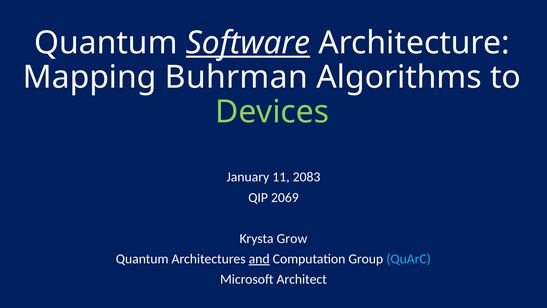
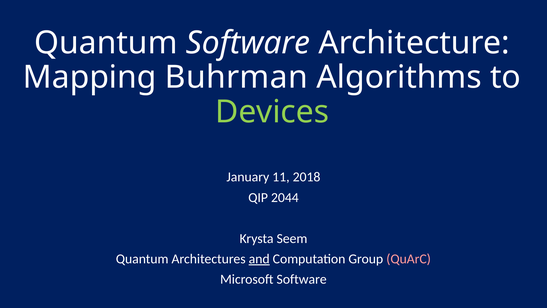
Software at (248, 43) underline: present -> none
2083: 2083 -> 2018
2069: 2069 -> 2044
Grow: Grow -> Seem
QuArC colour: light blue -> pink
Microsoft Architect: Architect -> Software
